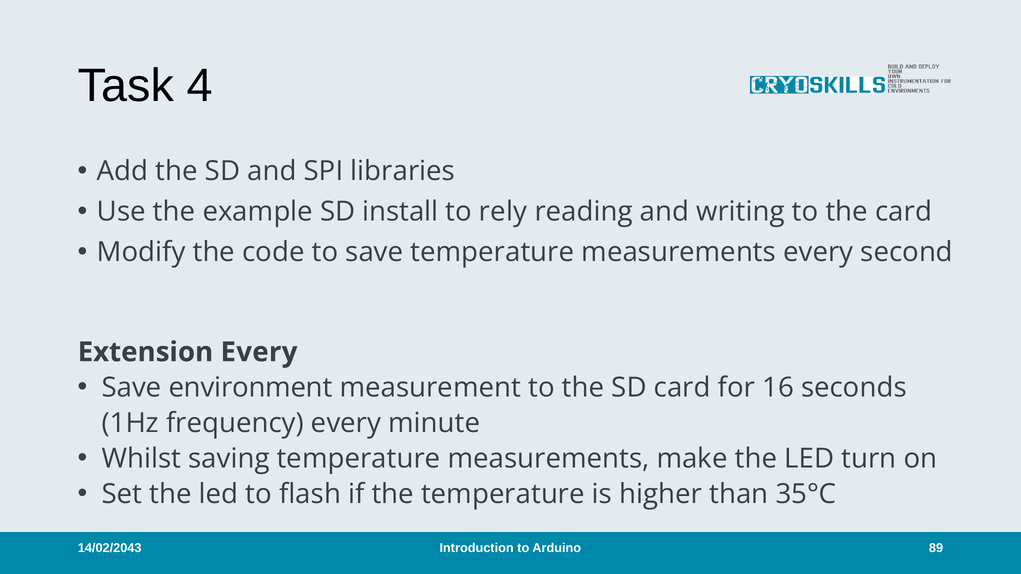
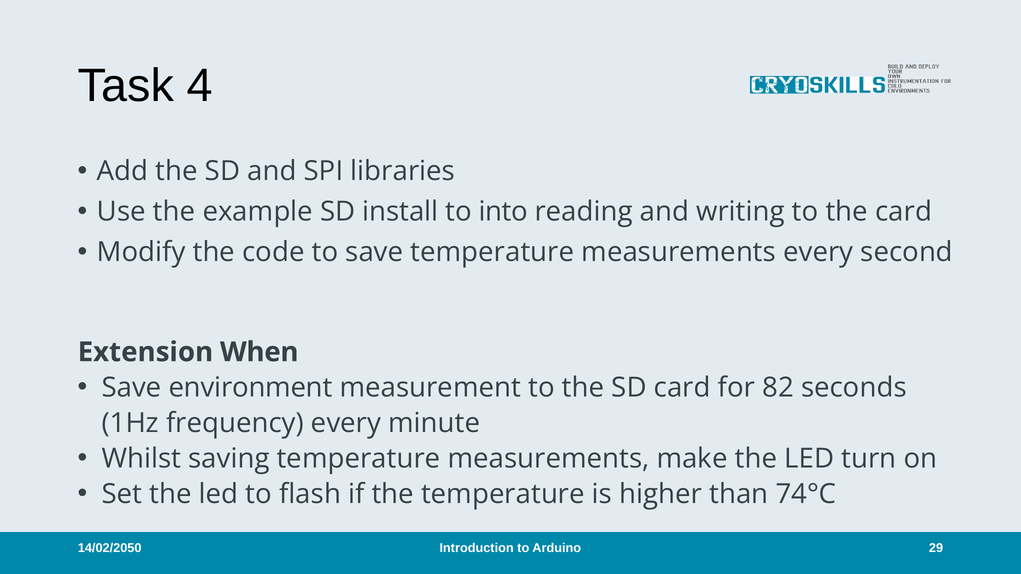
rely: rely -> into
Extension Every: Every -> When
16: 16 -> 82
35°C: 35°C -> 74°C
14/02/2043: 14/02/2043 -> 14/02/2050
89: 89 -> 29
